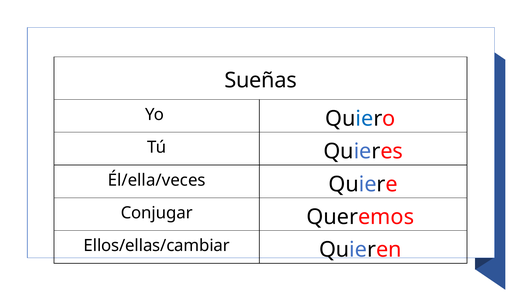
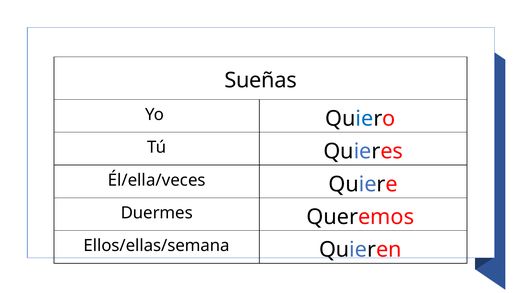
Conjugar: Conjugar -> Duermes
Ellos/ellas/cambiar: Ellos/ellas/cambiar -> Ellos/ellas/semana
